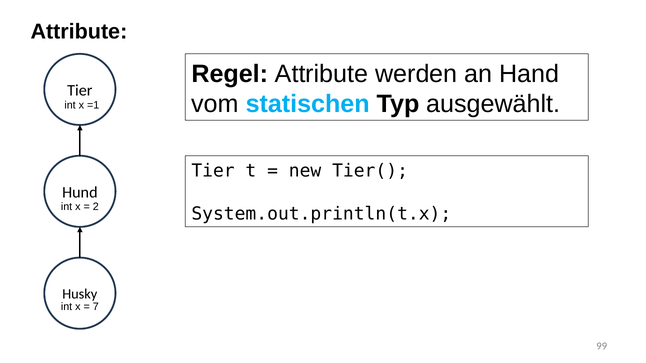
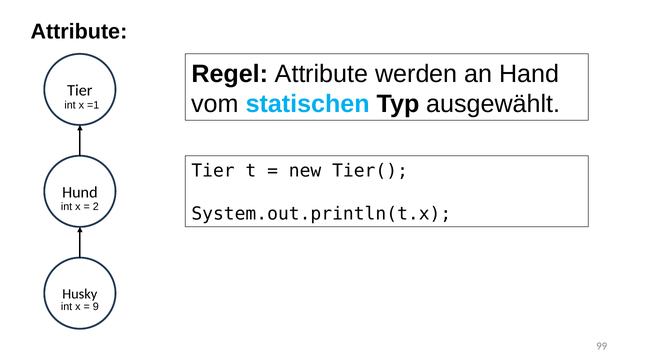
7: 7 -> 9
